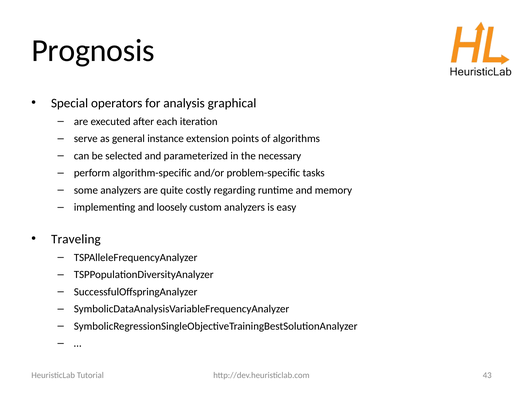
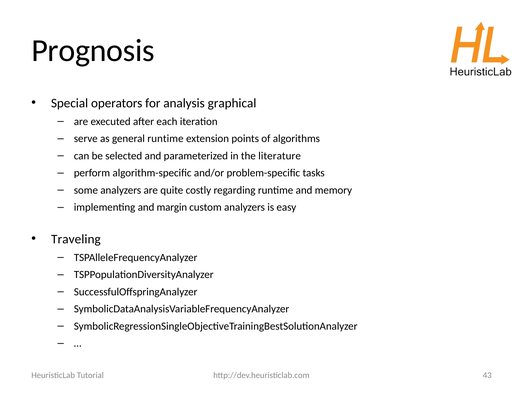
general instance: instance -> runtime
necessary: necessary -> literature
loosely: loosely -> margin
